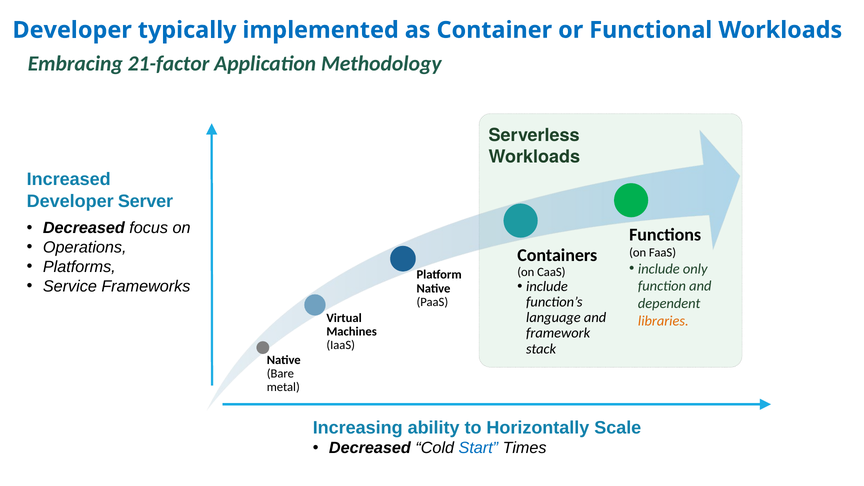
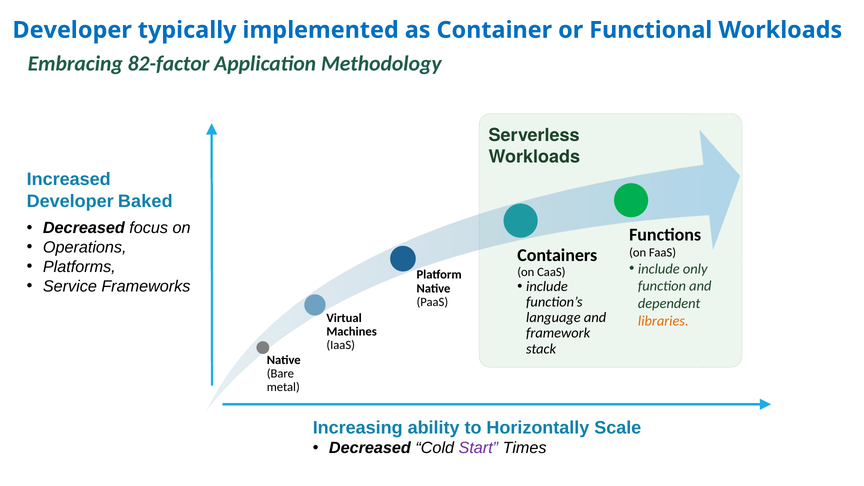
21-factor: 21-factor -> 82-factor
Server: Server -> Baked
Start colour: blue -> purple
